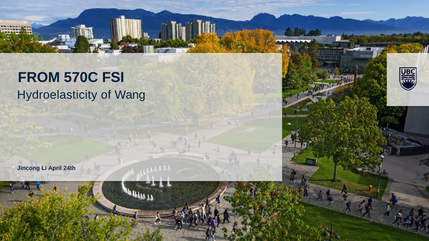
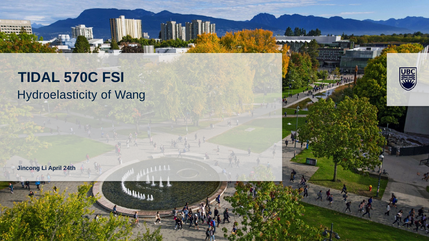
FROM: FROM -> TIDAL
